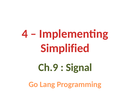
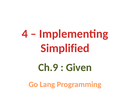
Signal: Signal -> Given
